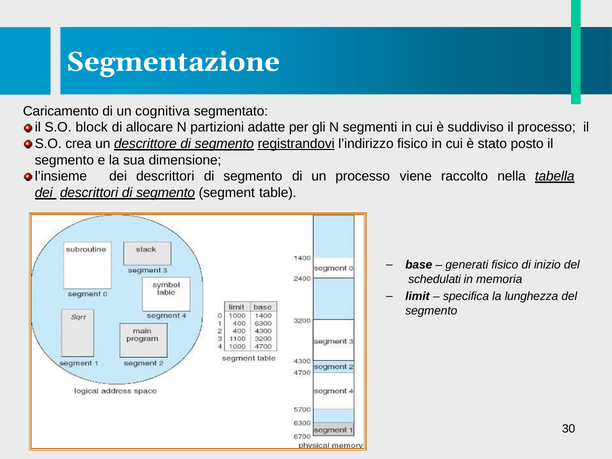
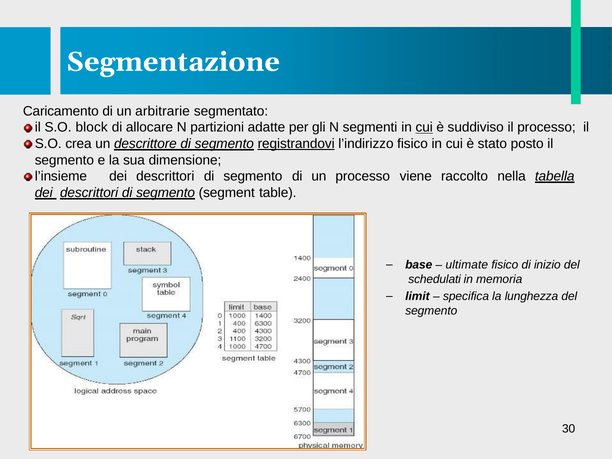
cognitiva: cognitiva -> arbitrarie
cui at (424, 127) underline: none -> present
generati: generati -> ultimate
